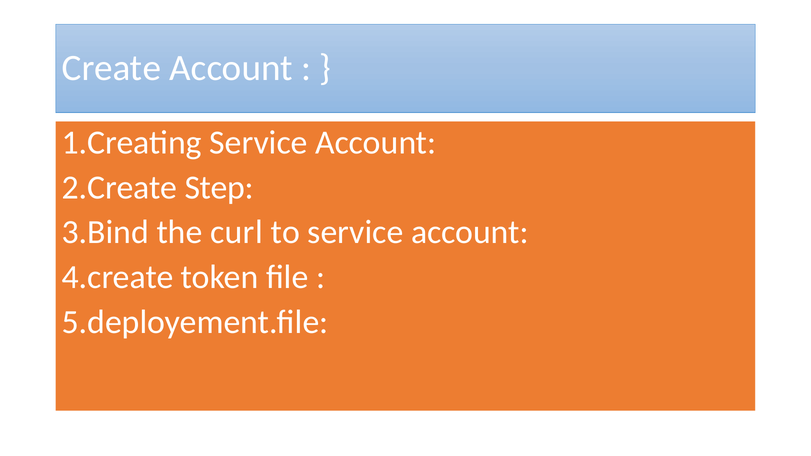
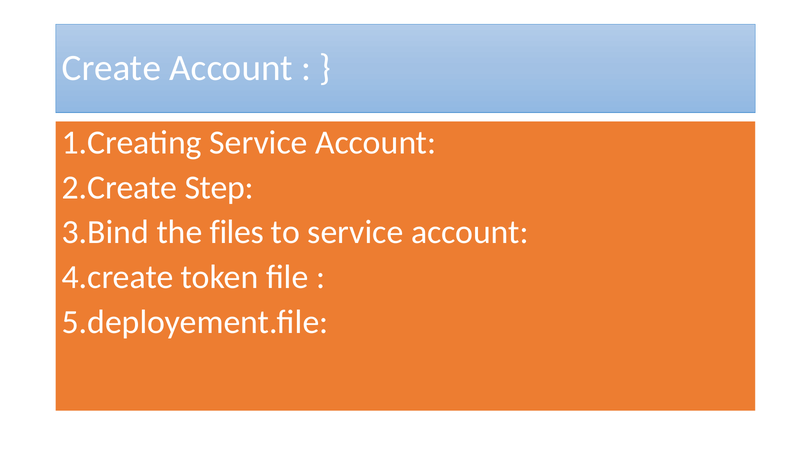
curl: curl -> files
